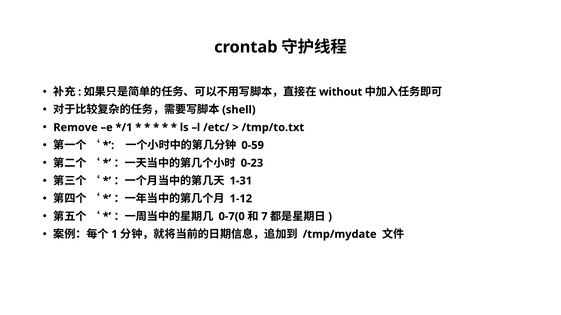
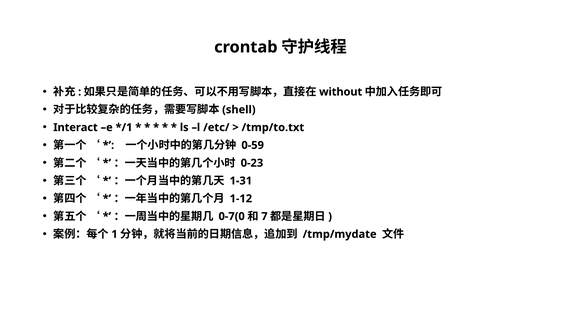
Remove: Remove -> Interact
